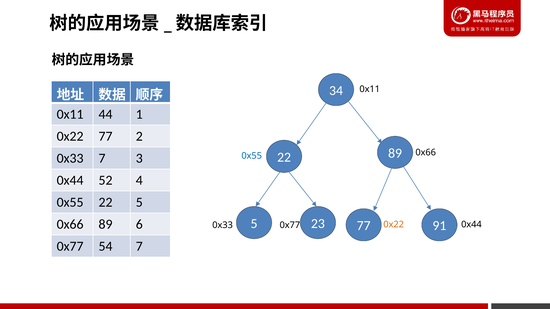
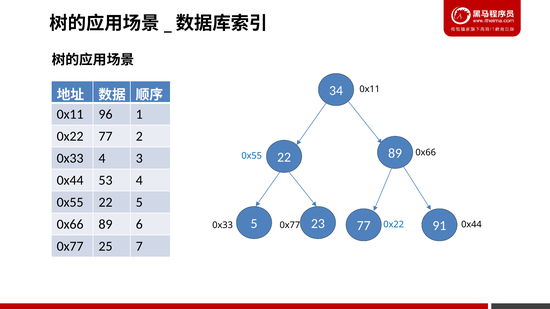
44: 44 -> 96
0x33 7: 7 -> 4
52: 52 -> 53
0x22 at (394, 225) colour: orange -> blue
54: 54 -> 25
